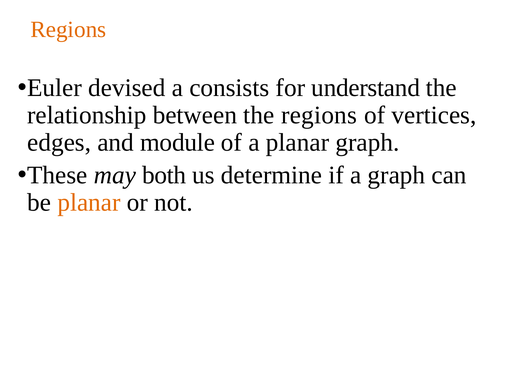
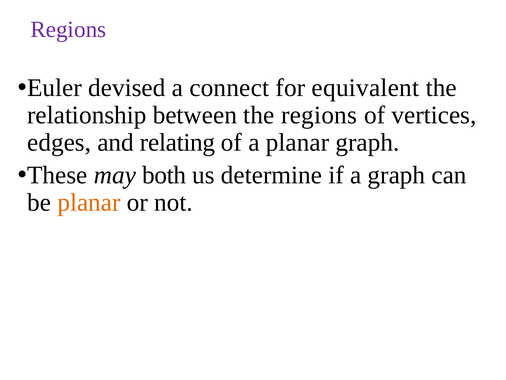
Regions at (68, 29) colour: orange -> purple
consists: consists -> connect
understand: understand -> equivalent
module: module -> relating
